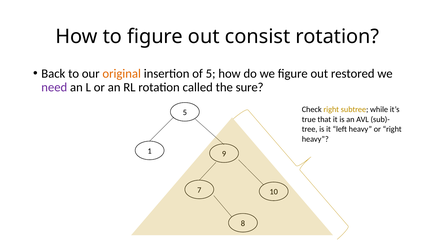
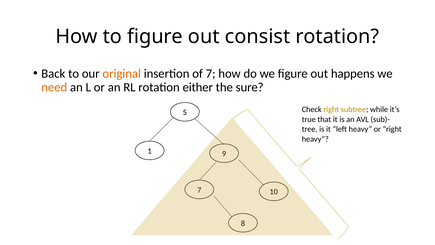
of 5: 5 -> 7
restored: restored -> happens
need colour: purple -> orange
called: called -> either
